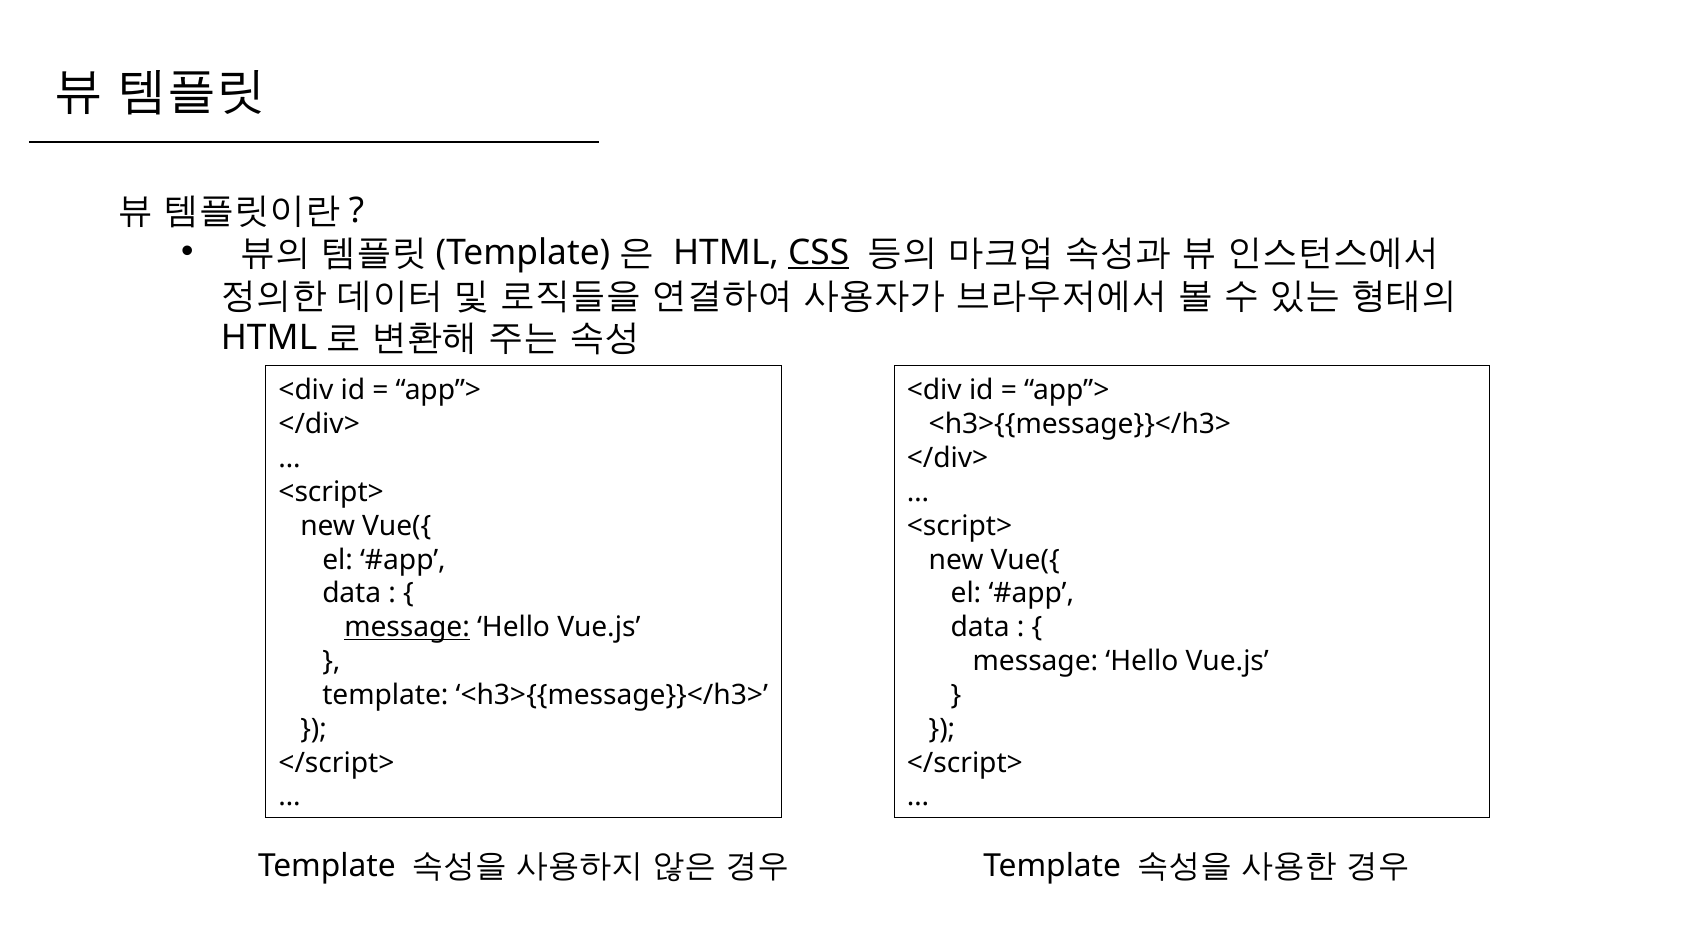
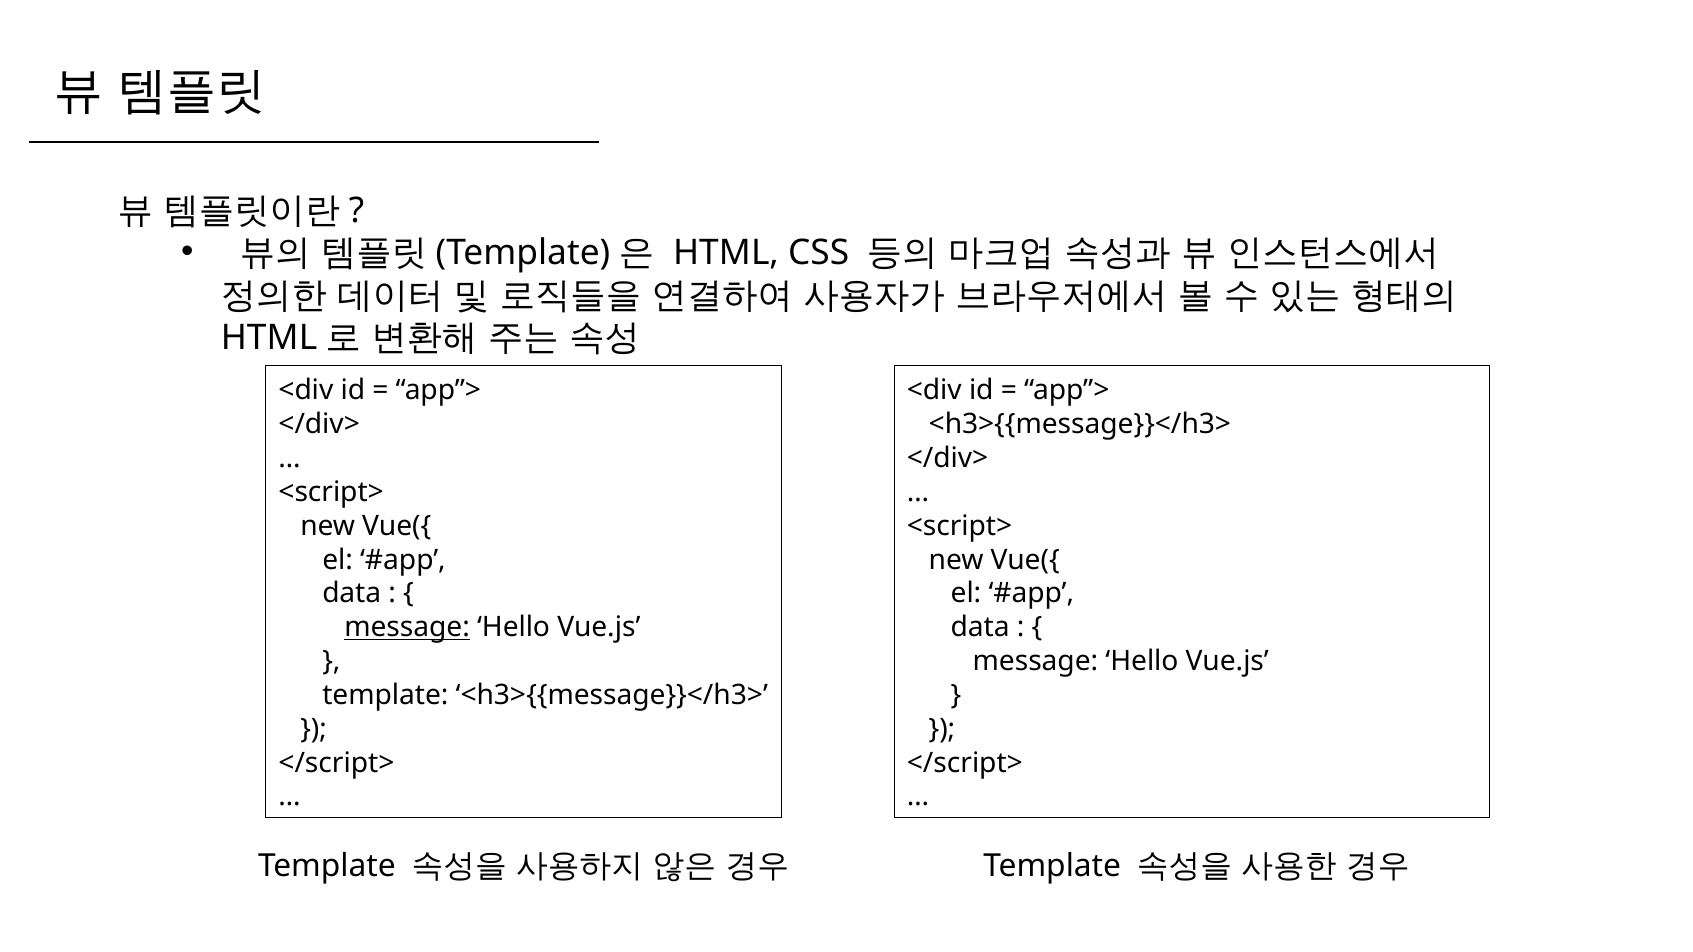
CSS underline: present -> none
